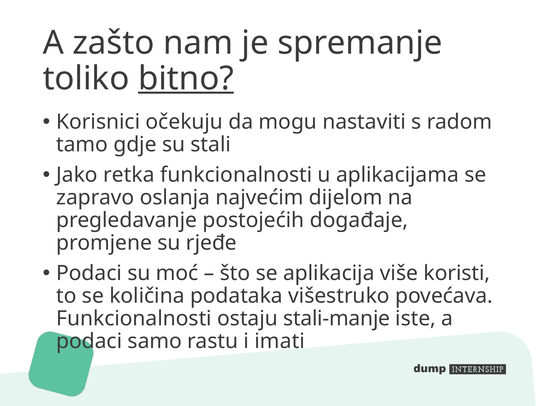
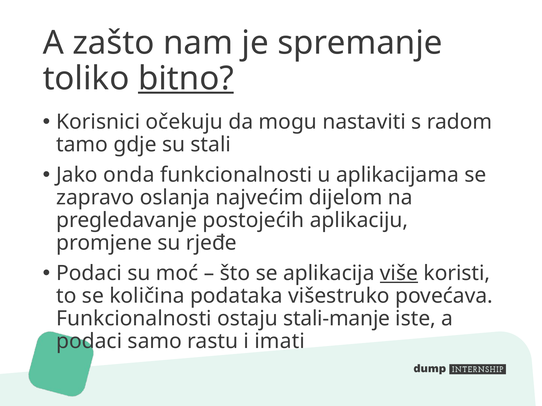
retka: retka -> onda
događaje: događaje -> aplikaciju
više underline: none -> present
